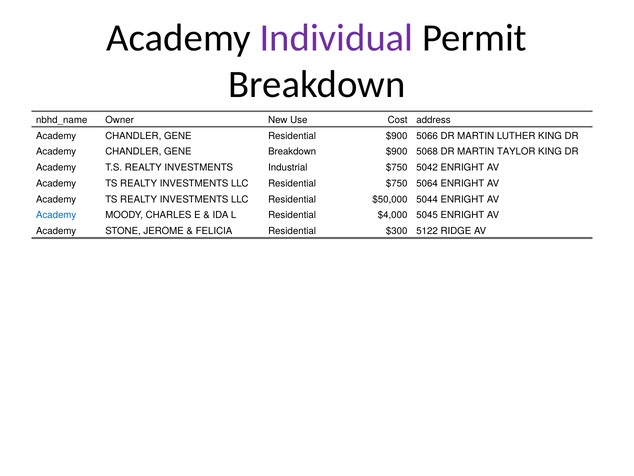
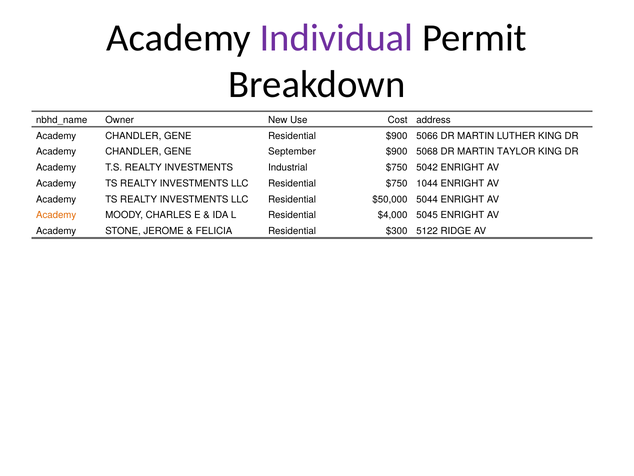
GENE Breakdown: Breakdown -> September
5064: 5064 -> 1044
Academy at (56, 215) colour: blue -> orange
